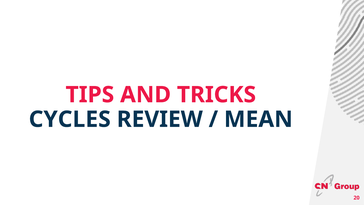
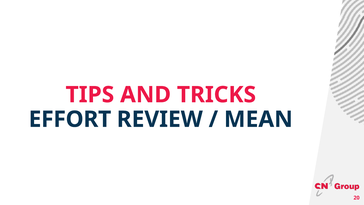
CYCLES: CYCLES -> EFFORT
